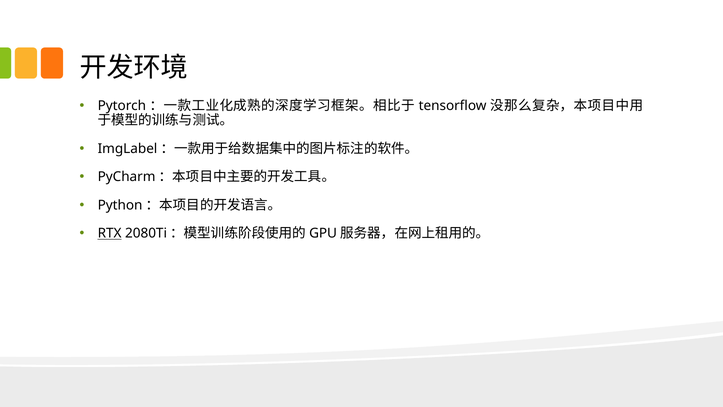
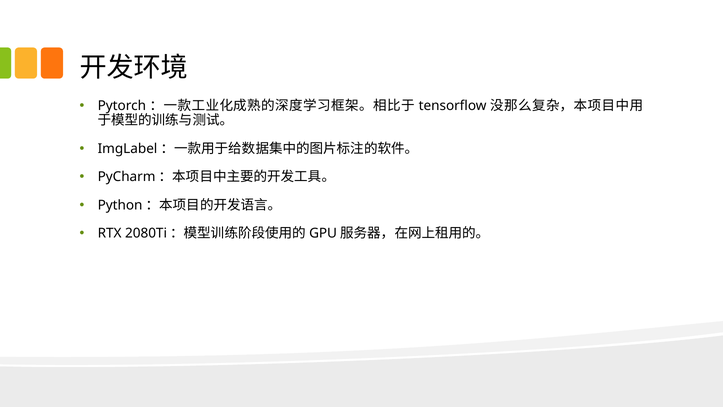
RTX underline: present -> none
